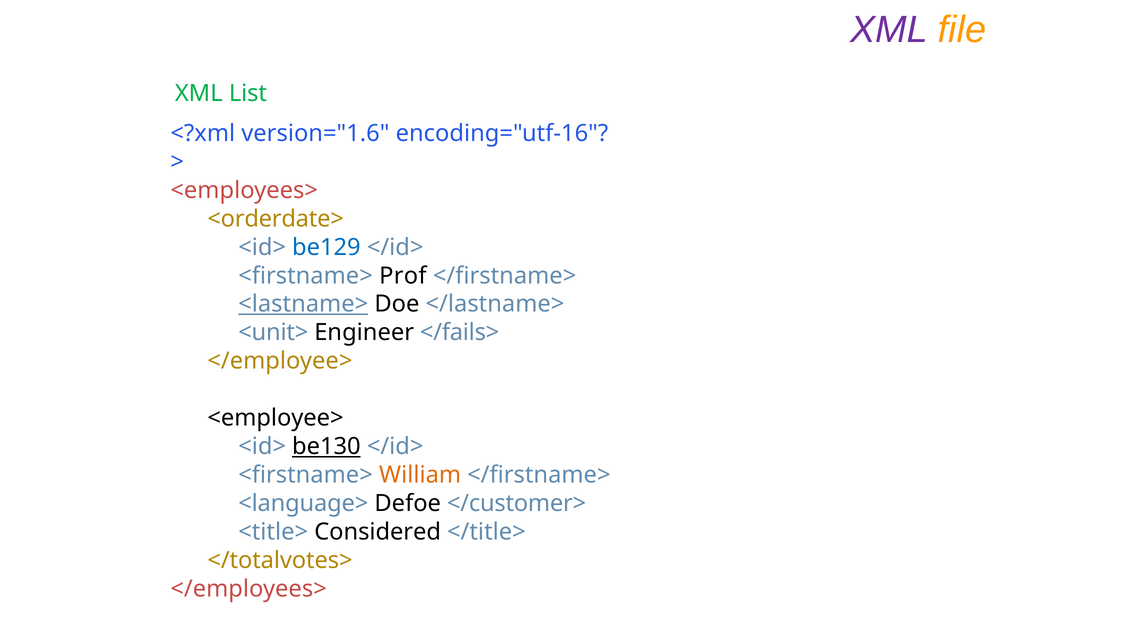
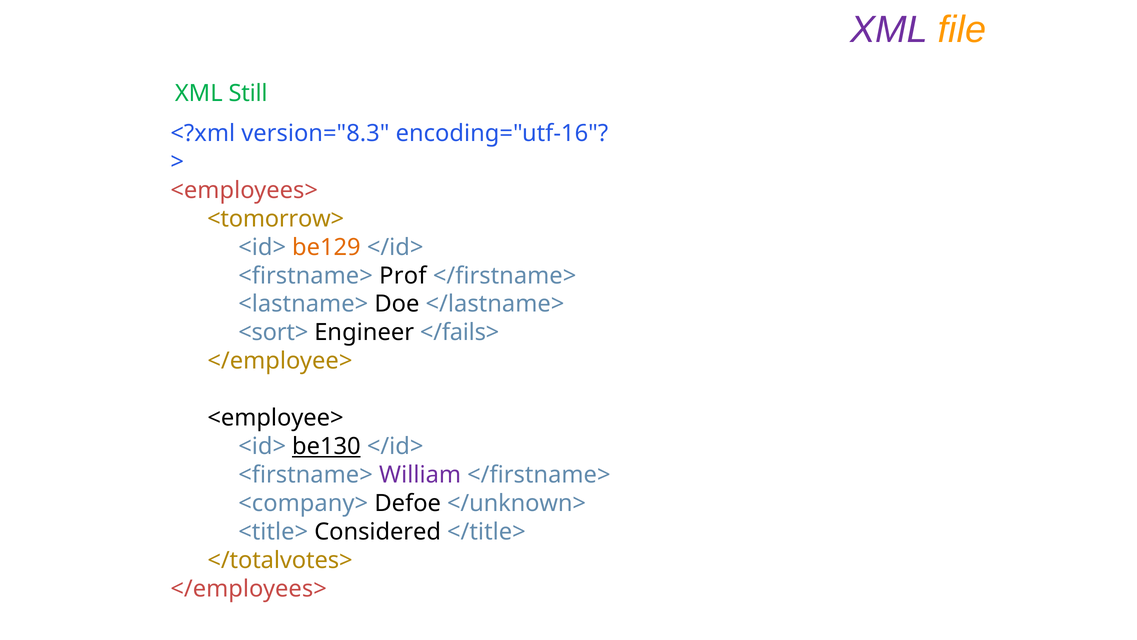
List: List -> Still
version="1.6: version="1.6 -> version="8.3
<orderdate>: <orderdate> -> <tomorrow>
be129 colour: blue -> orange
<lastname> underline: present -> none
<unit>: <unit> -> <sort>
William colour: orange -> purple
<language>: <language> -> <company>
</customer>: </customer> -> </unknown>
